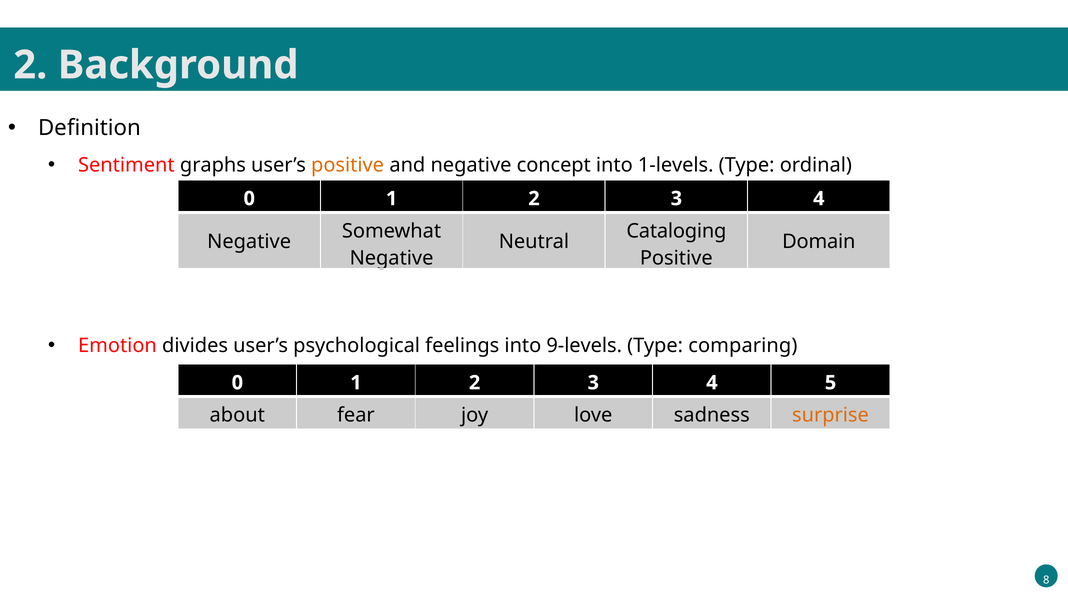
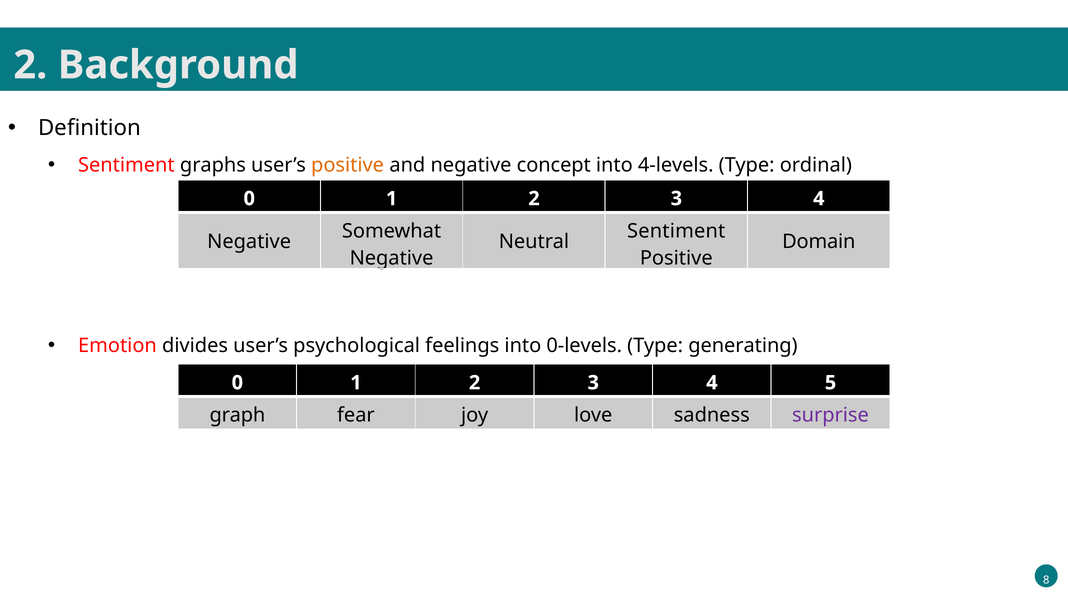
1-levels: 1-levels -> 4-levels
Cataloging at (676, 231): Cataloging -> Sentiment
9-levels: 9-levels -> 0-levels
comparing: comparing -> generating
about: about -> graph
surprise colour: orange -> purple
